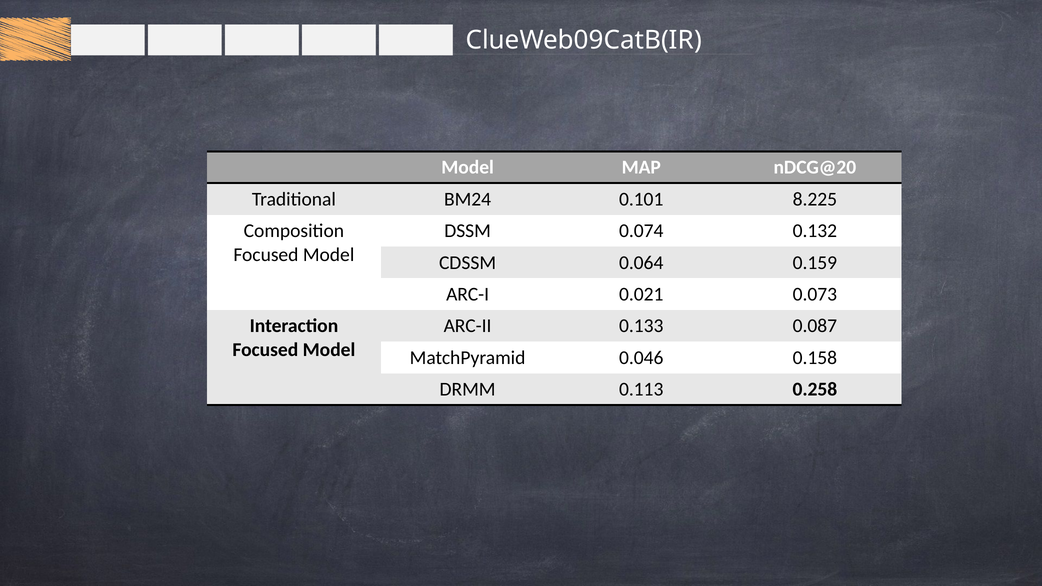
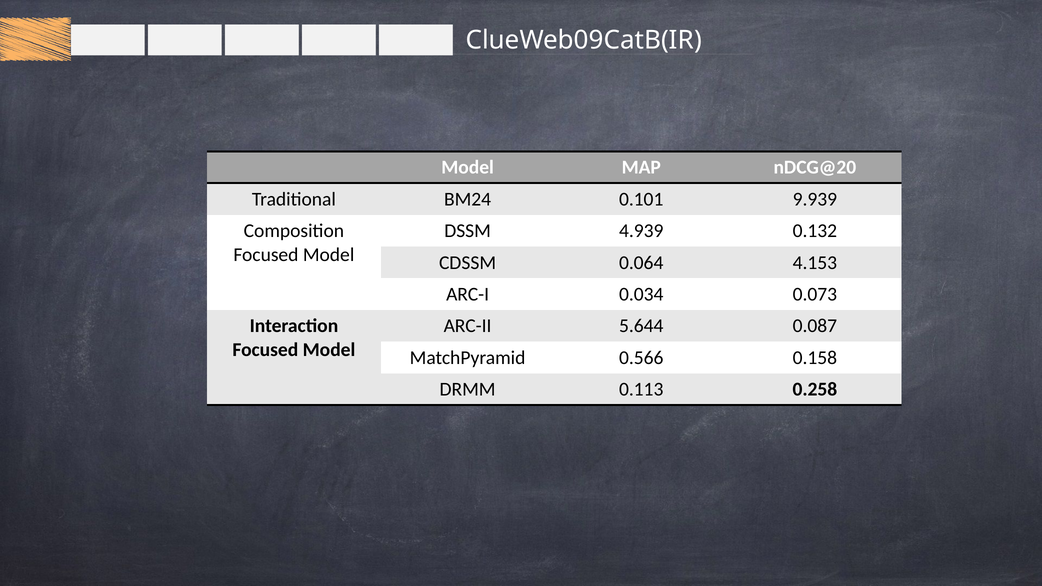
8.225: 8.225 -> 9.939
0.074: 0.074 -> 4.939
0.159: 0.159 -> 4.153
0.021: 0.021 -> 0.034
0.133: 0.133 -> 5.644
0.046: 0.046 -> 0.566
